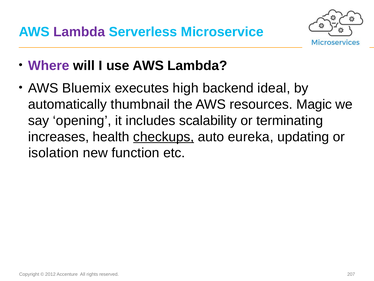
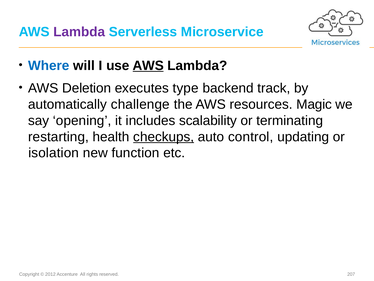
Where colour: purple -> blue
AWS at (148, 66) underline: none -> present
Bluemix: Bluemix -> Deletion
high: high -> type
ideal: ideal -> track
thumbnail: thumbnail -> challenge
increases: increases -> restarting
eureka: eureka -> control
